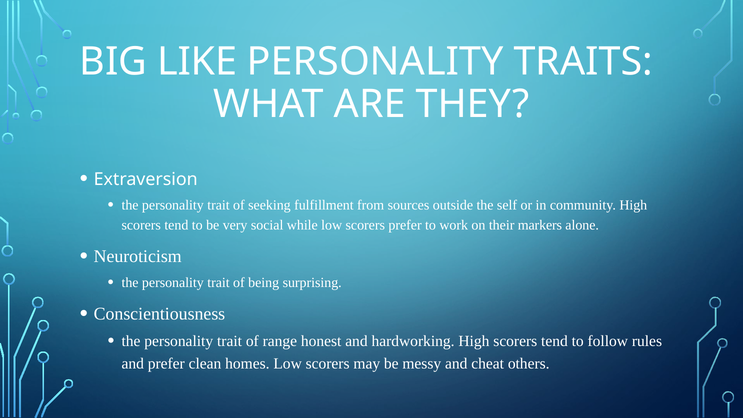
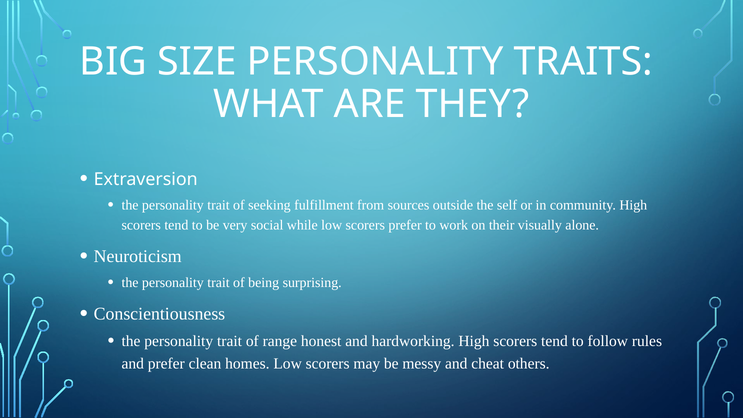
LIKE: LIKE -> SIZE
markers: markers -> visually
